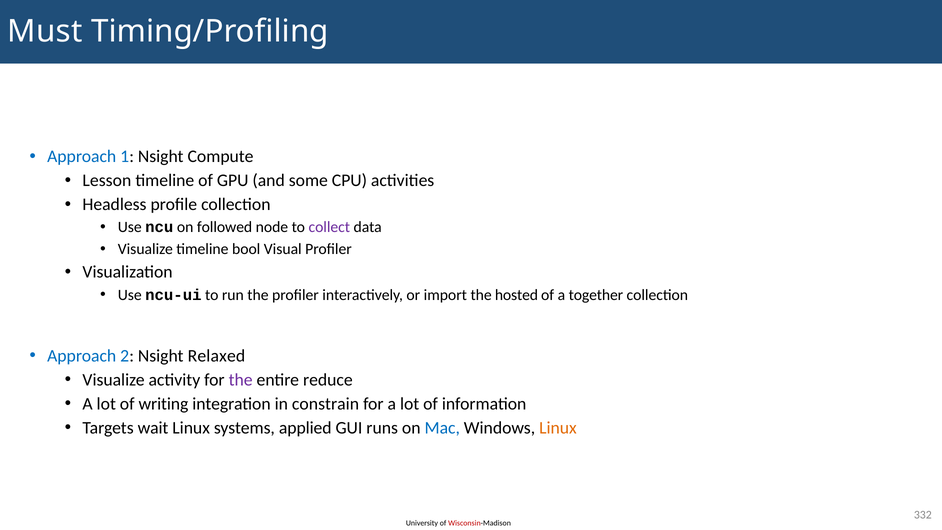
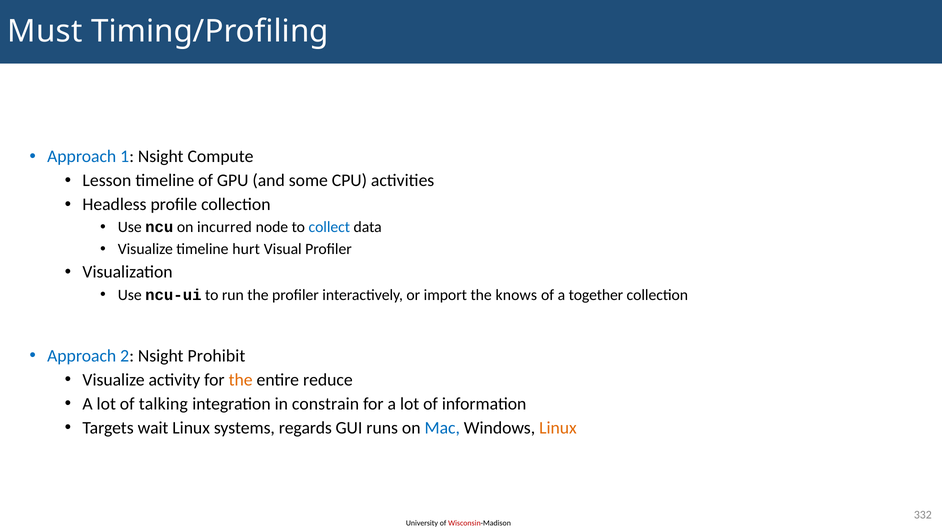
followed: followed -> incurred
collect colour: purple -> blue
bool: bool -> hurt
hosted: hosted -> knows
Relaxed: Relaxed -> Prohibit
the at (241, 380) colour: purple -> orange
writing: writing -> talking
applied: applied -> regards
